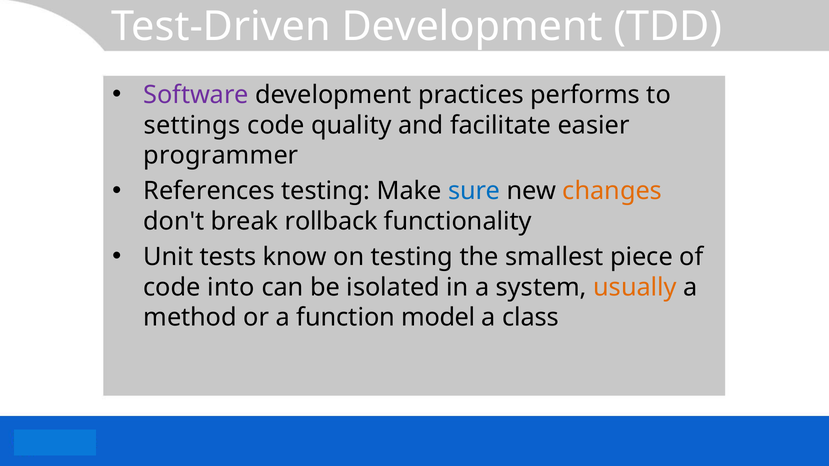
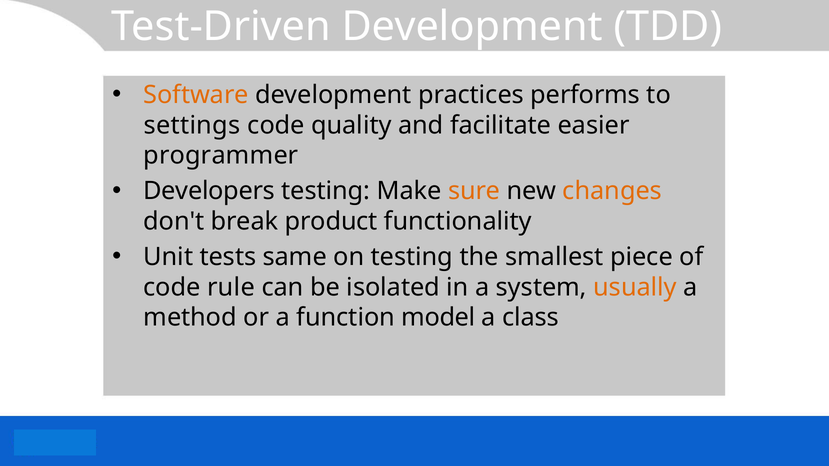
Software colour: purple -> orange
References: References -> Developers
sure colour: blue -> orange
rollback: rollback -> product
know: know -> same
into: into -> rule
